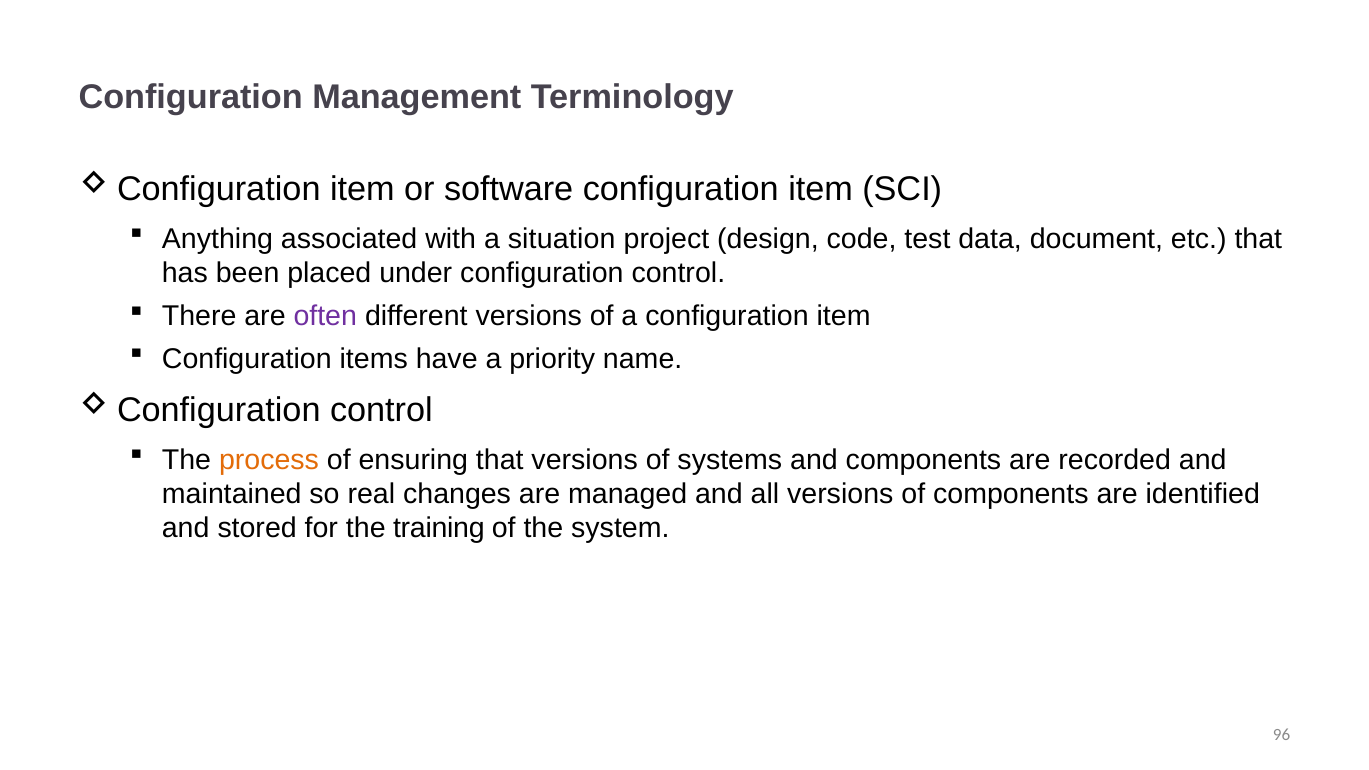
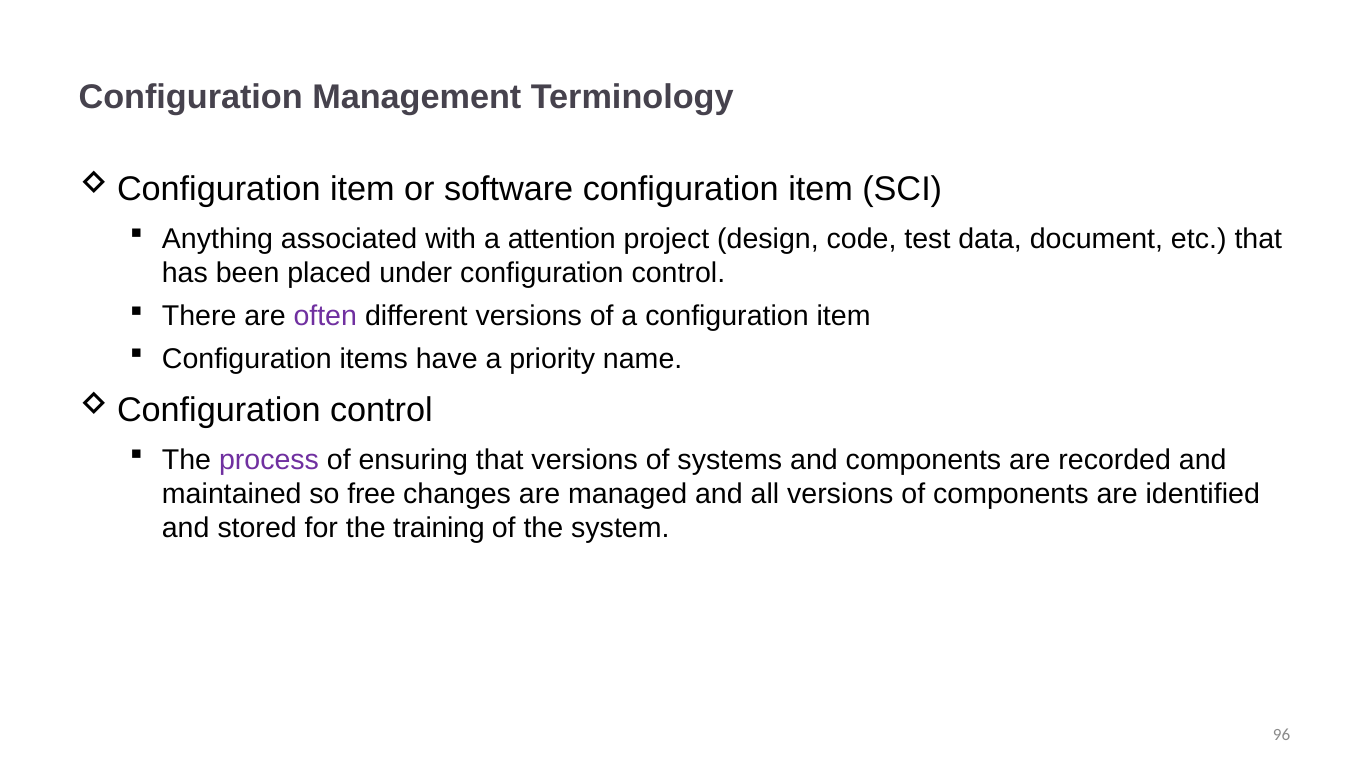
situation: situation -> attention
process colour: orange -> purple
real: real -> free
